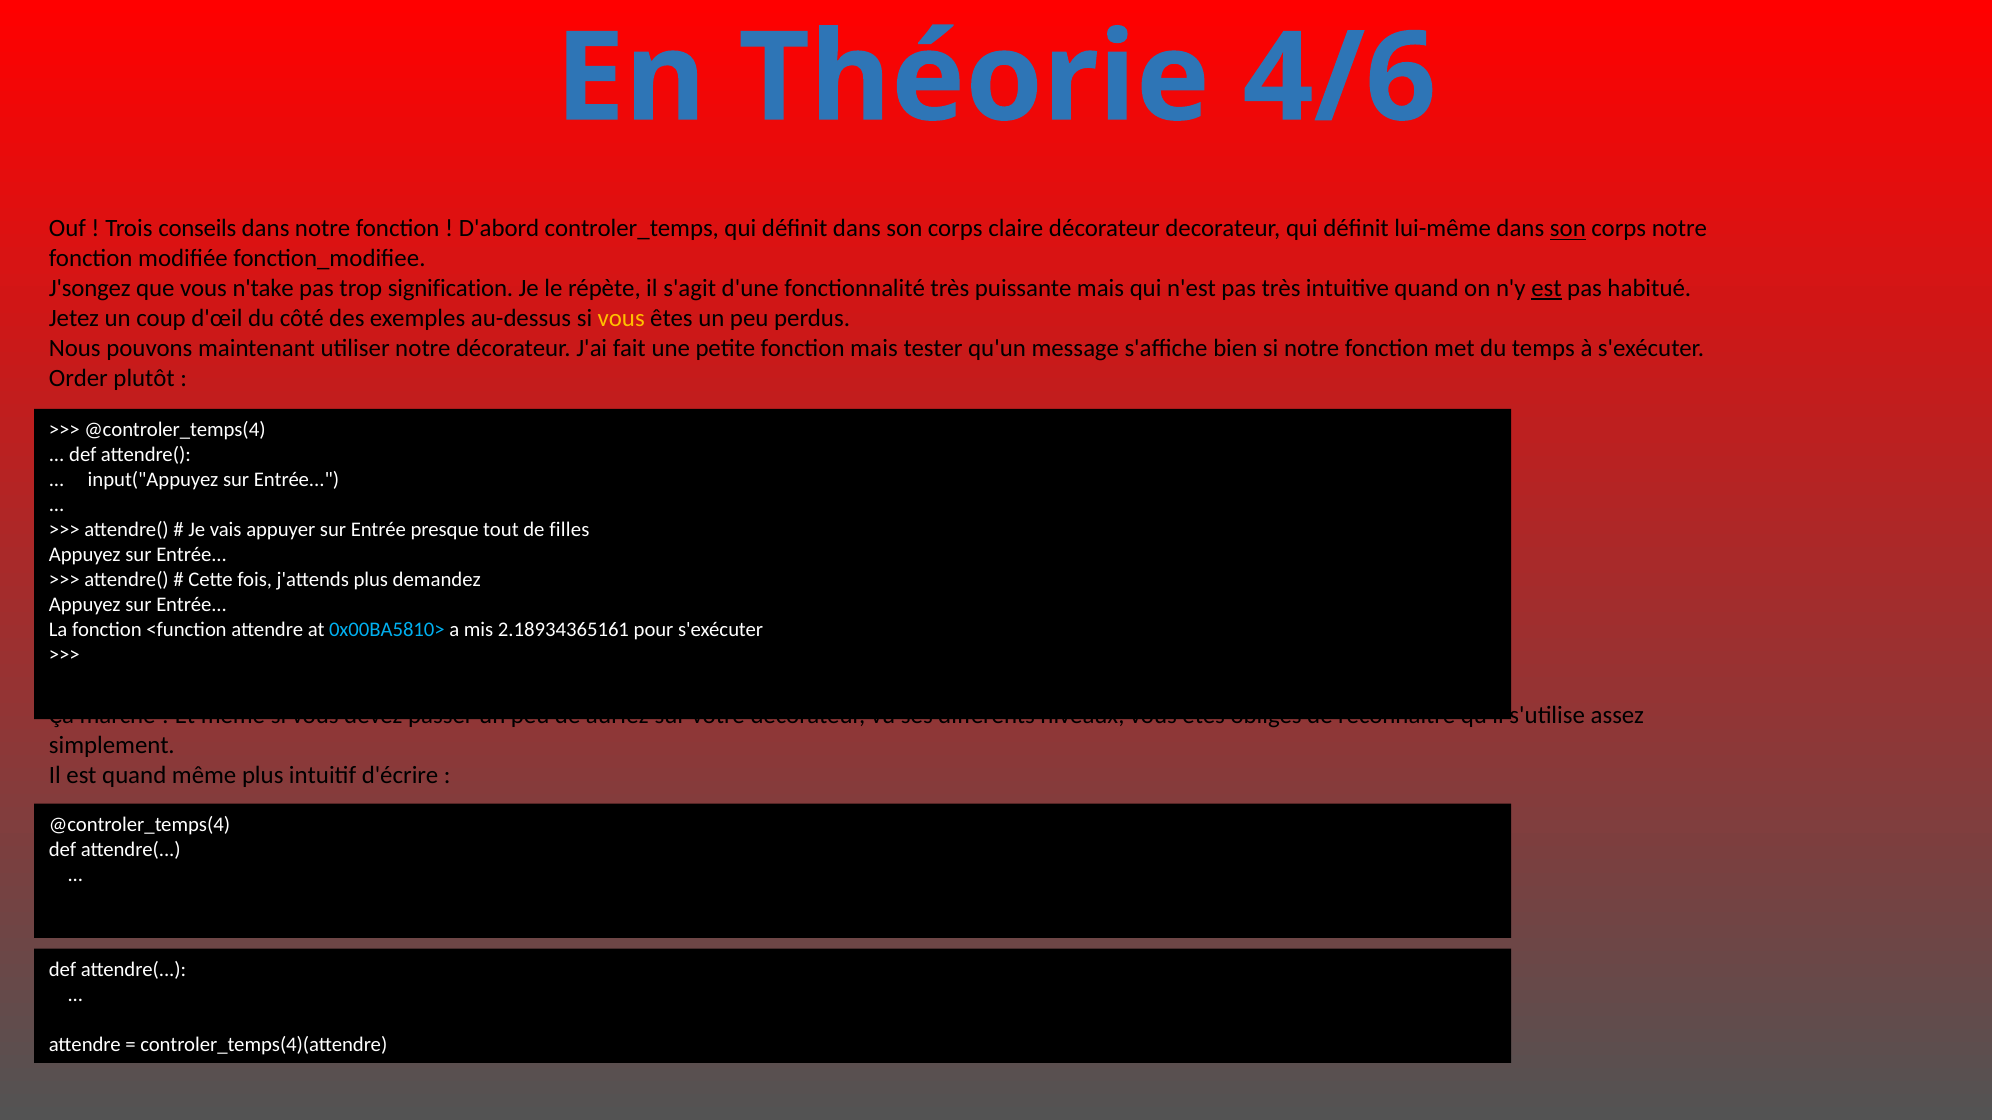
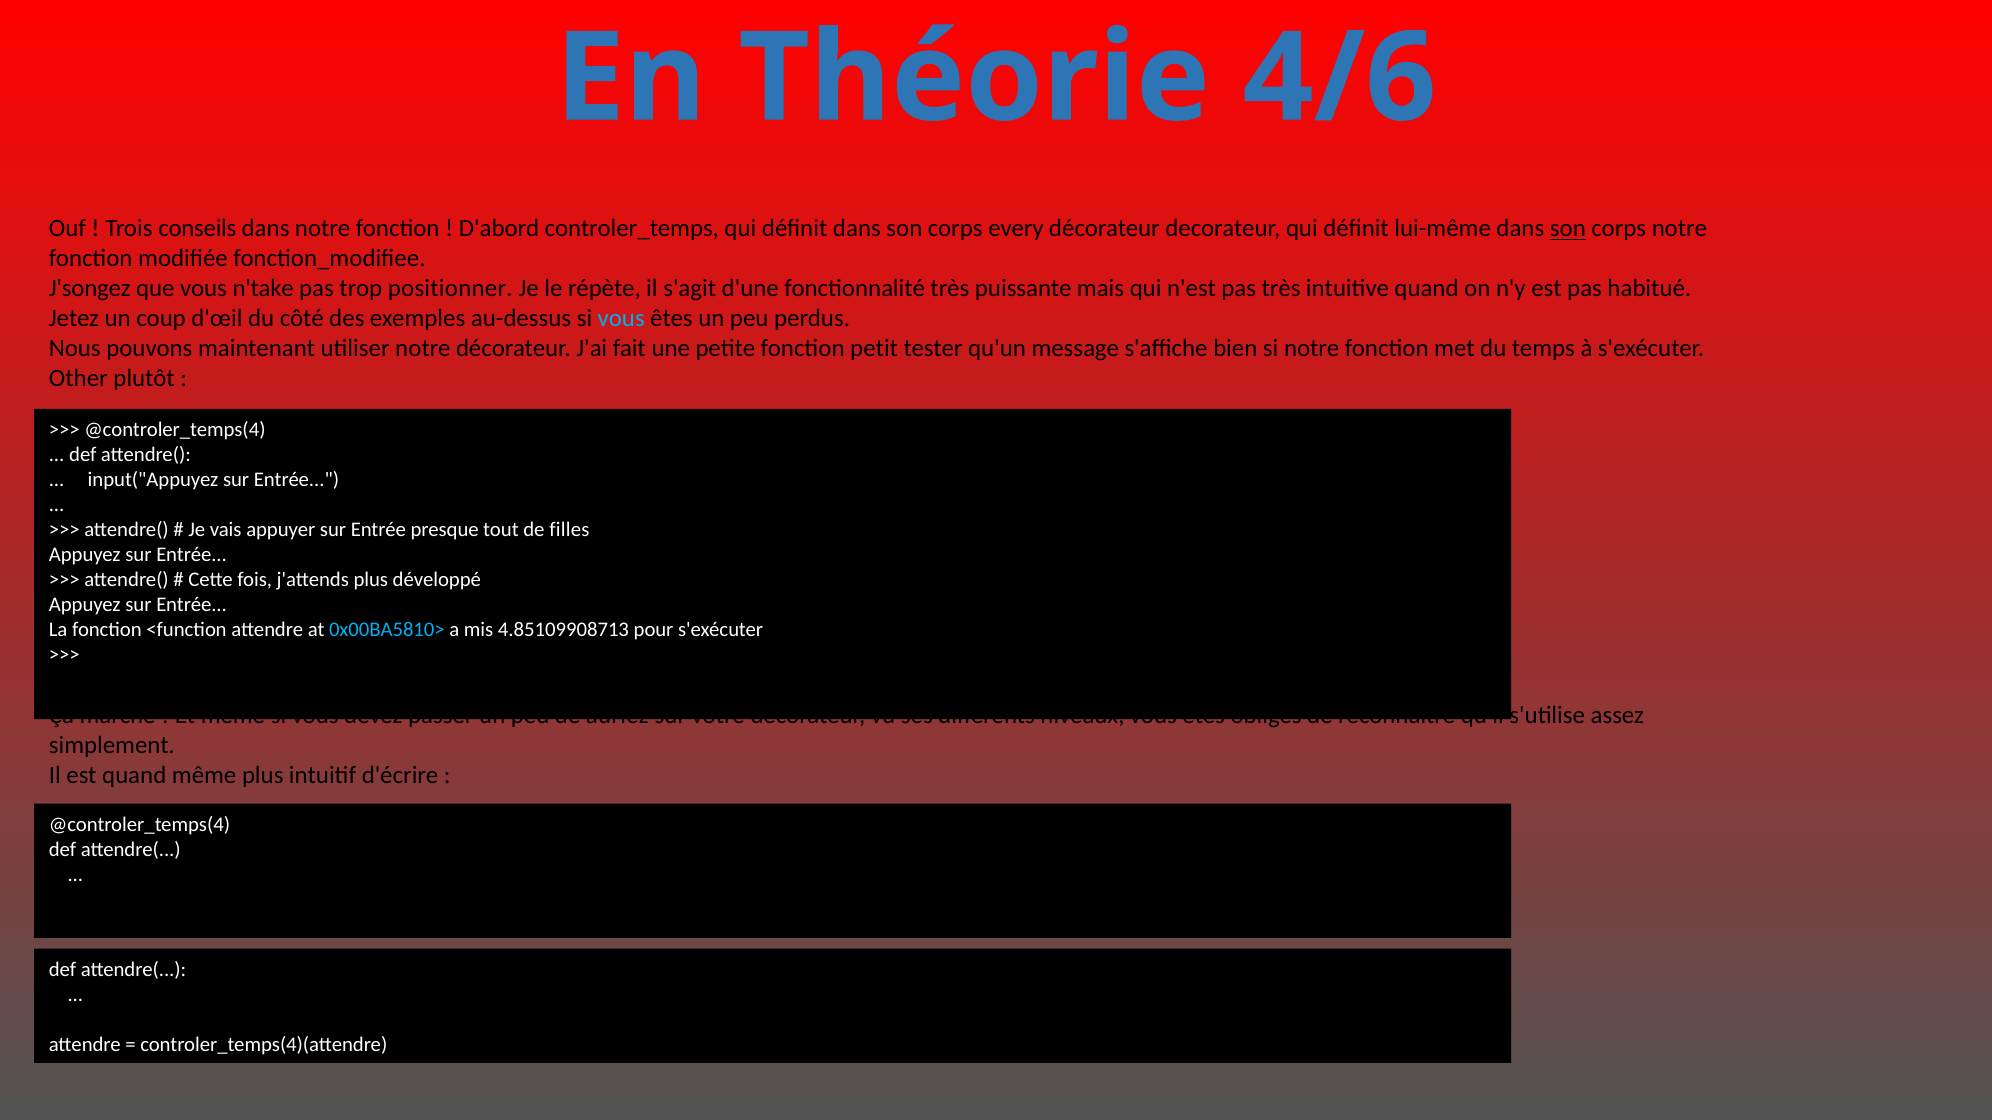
claire: claire -> every
signification: signification -> positionner
est at (1547, 289) underline: present -> none
vous at (621, 318) colour: yellow -> light blue
fonction mais: mais -> petit
Order: Order -> Other
demandez: demandez -> développé
2.18934365161: 2.18934365161 -> 4.85109908713
